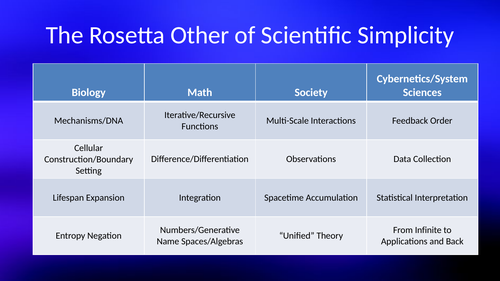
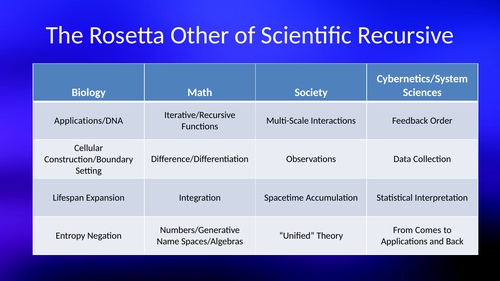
Simplicity: Simplicity -> Recursive
Mechanisms/DNA: Mechanisms/DNA -> Applications/DNA
Infinite: Infinite -> Comes
